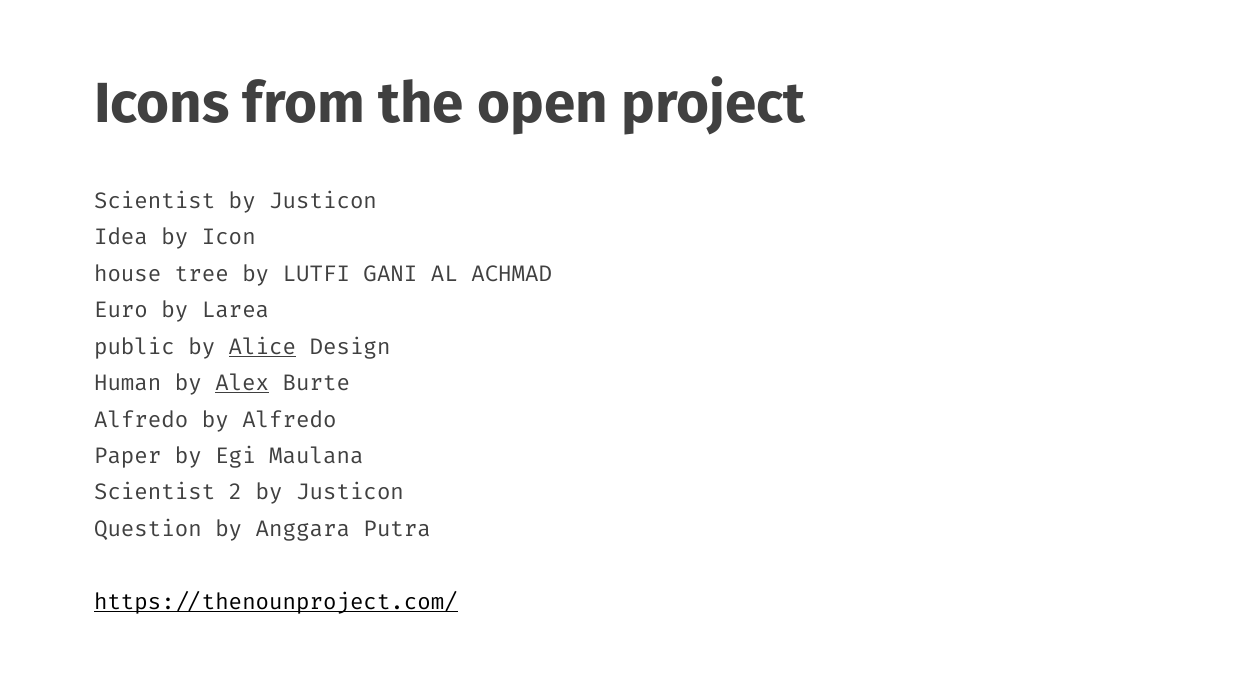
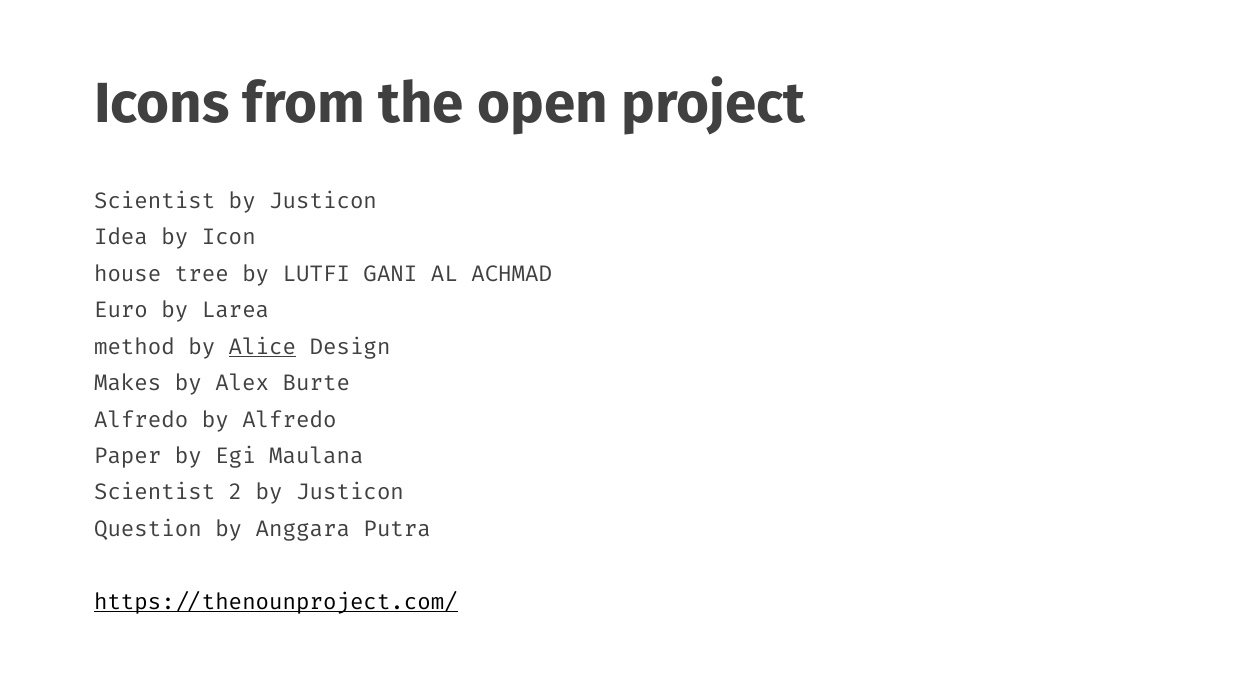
public: public -> method
Human: Human -> Makes
Alex underline: present -> none
